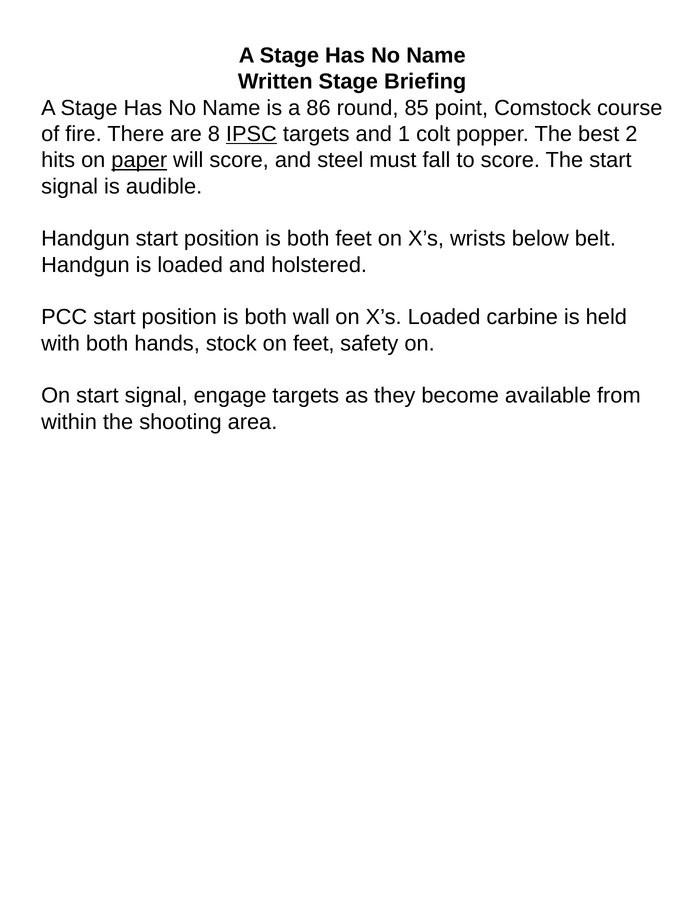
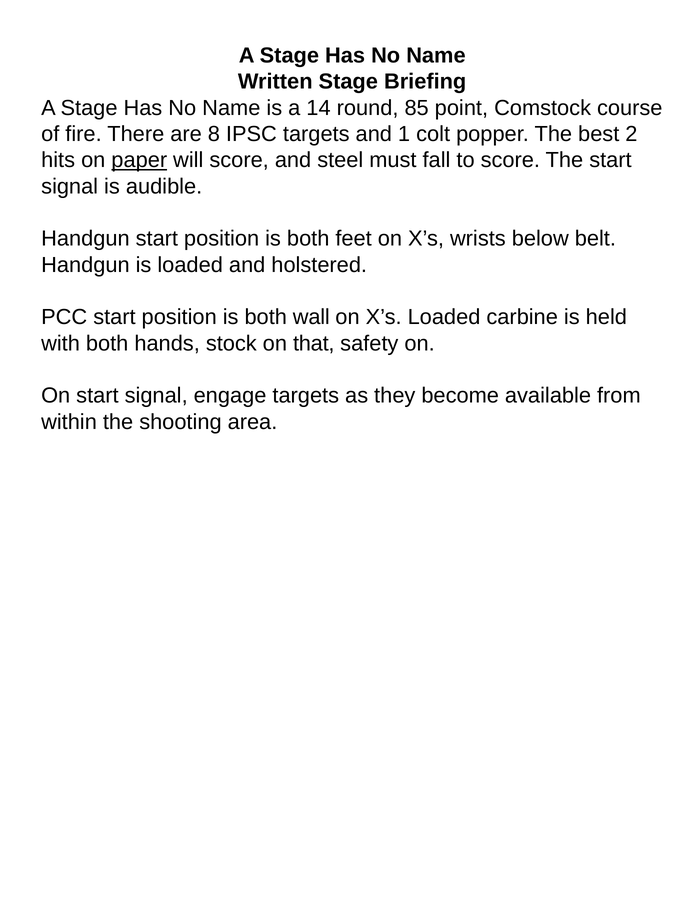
86: 86 -> 14
IPSC underline: present -> none
on feet: feet -> that
